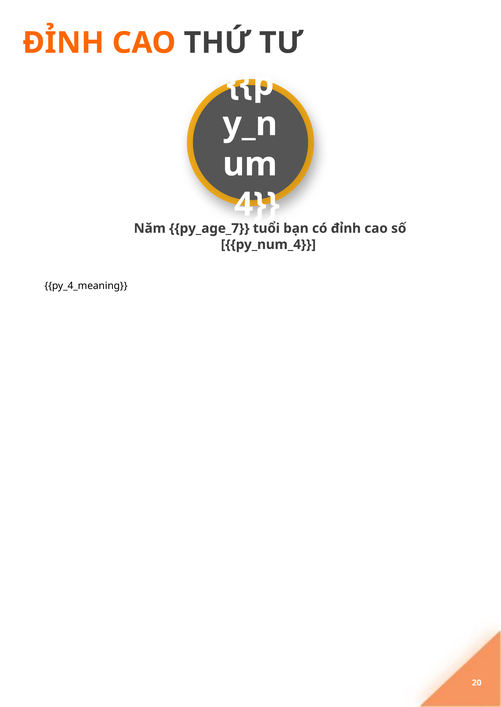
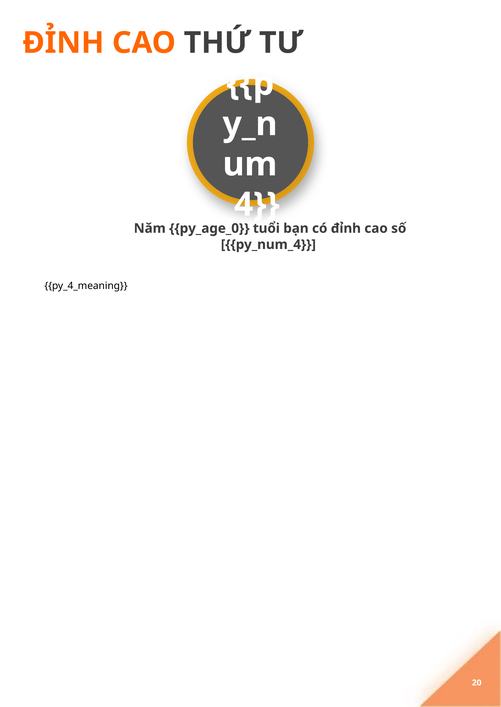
py_age_7: py_age_7 -> py_age_0
